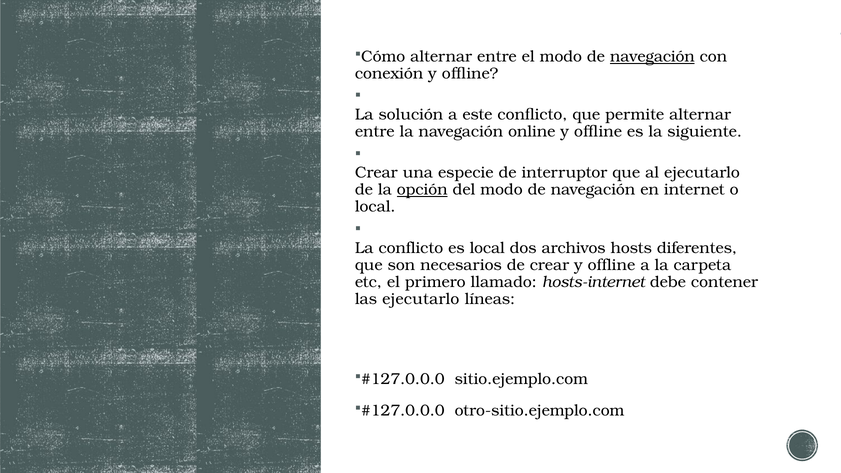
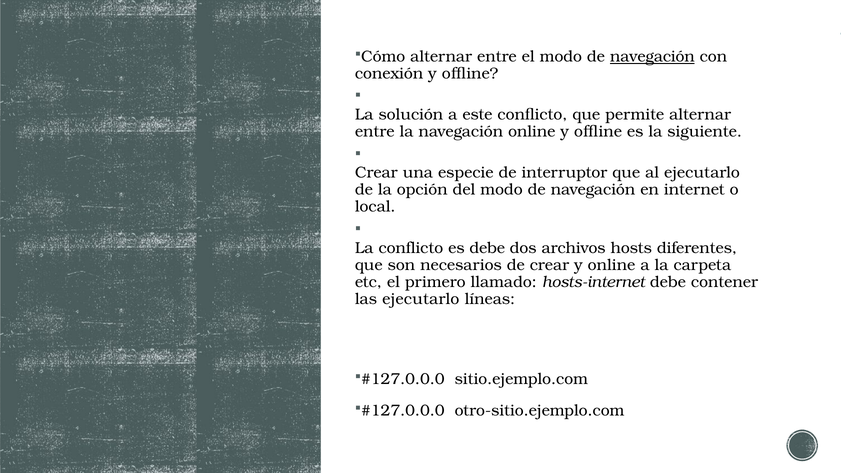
opción underline: present -> none
es local: local -> debe
crear y offline: offline -> online
